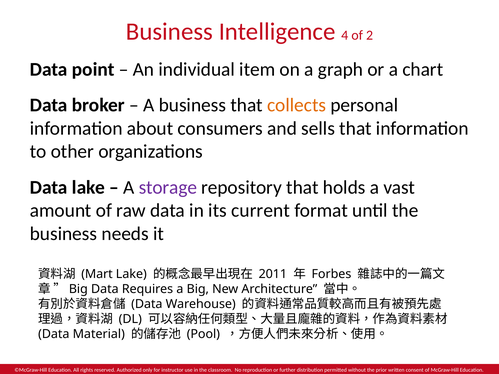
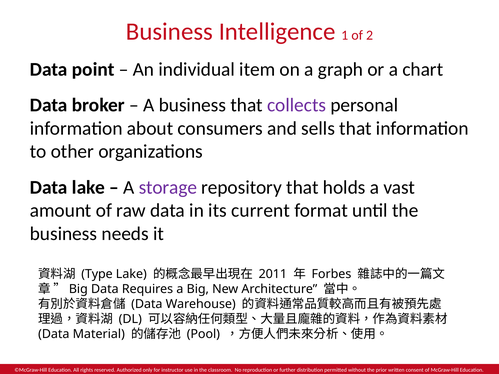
4: 4 -> 1
collects colour: orange -> purple
Mart: Mart -> Type
